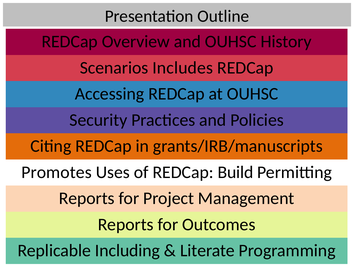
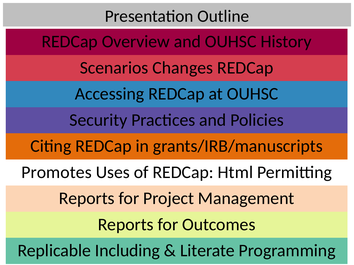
Includes: Includes -> Changes
Build: Build -> Html
